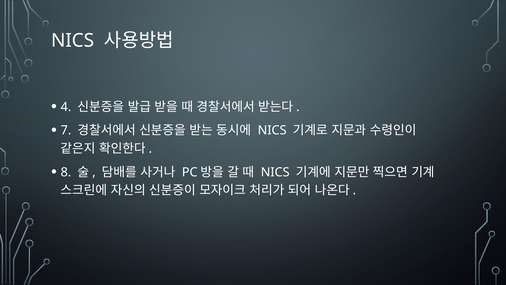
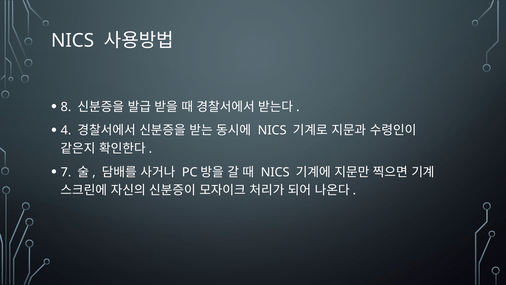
4: 4 -> 8
7: 7 -> 4
8: 8 -> 7
